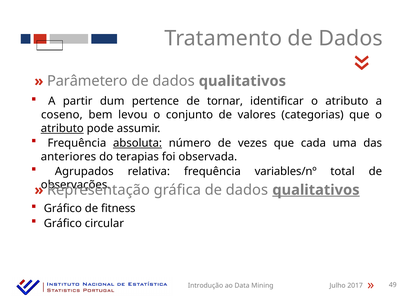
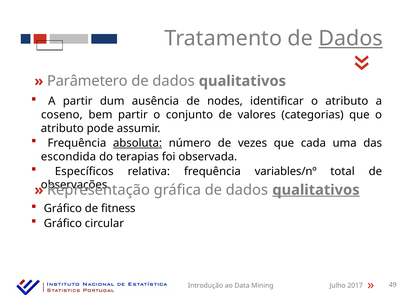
Dados at (351, 38) underline: none -> present
pertence: pertence -> ausência
tornar: tornar -> nodes
bem levou: levou -> partir
atributo at (62, 128) underline: present -> none
anteriores: anteriores -> escondida
Agrupados: Agrupados -> Específicos
